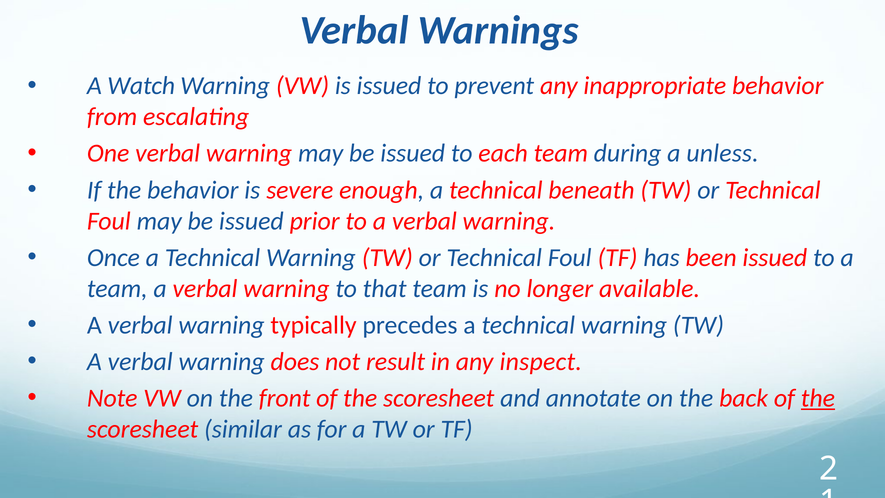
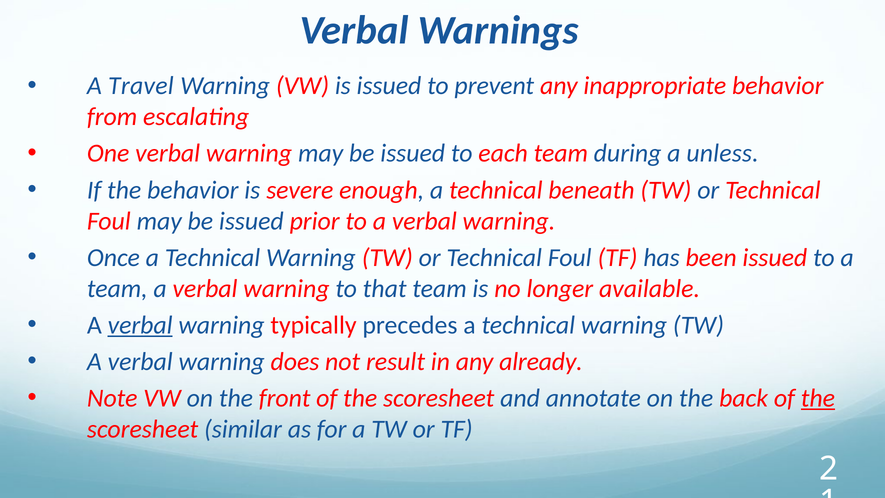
Watch: Watch -> Travel
verbal at (140, 325) underline: none -> present
inspect: inspect -> already
